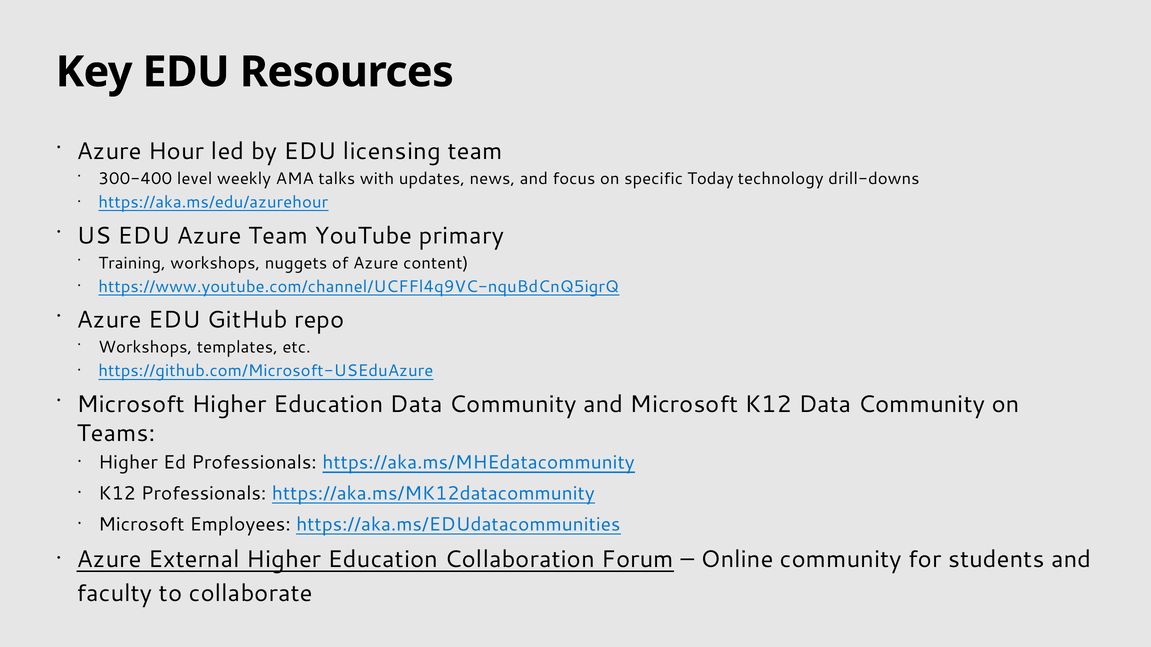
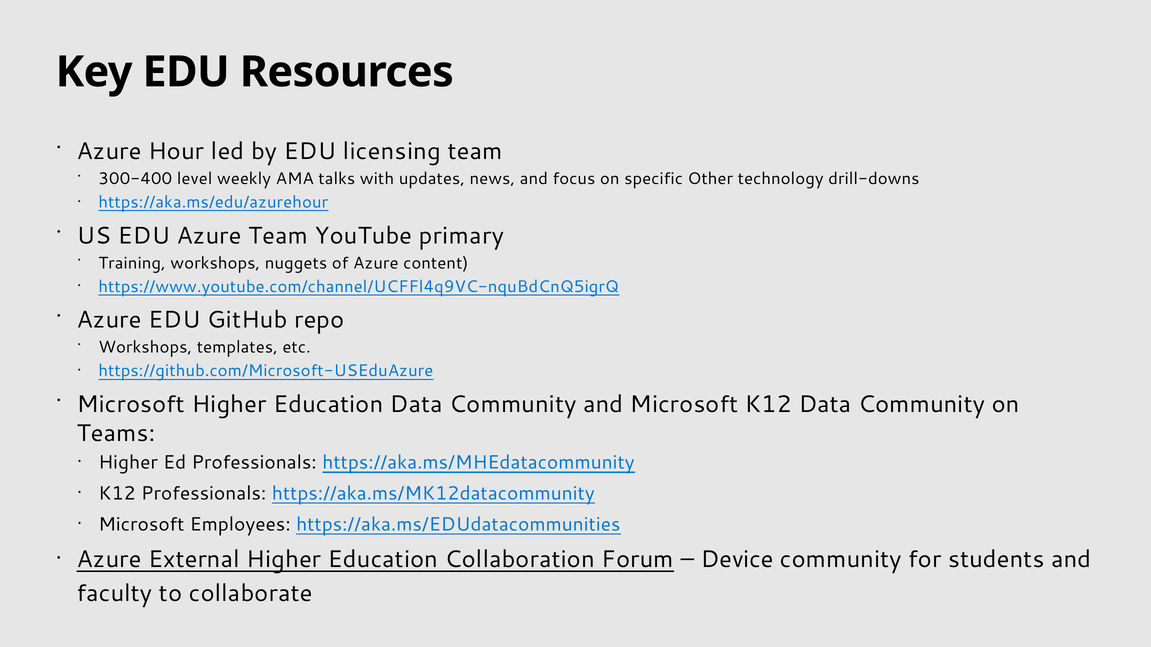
Today: Today -> Other
Online: Online -> Device
